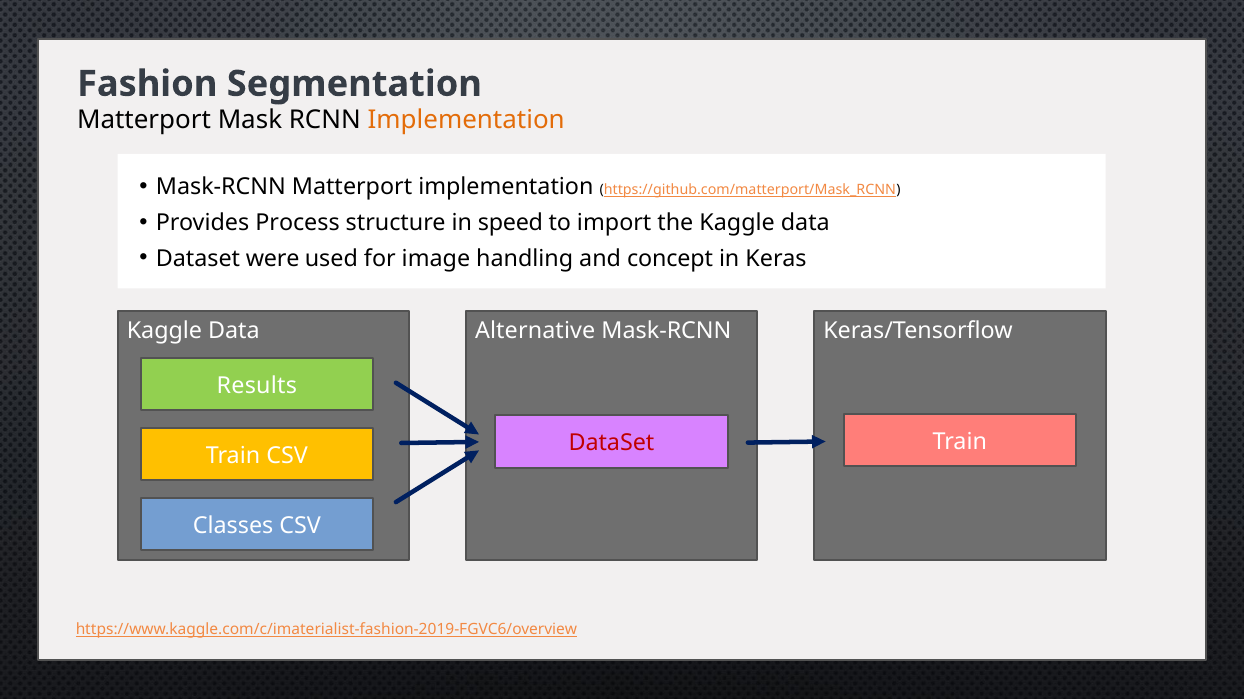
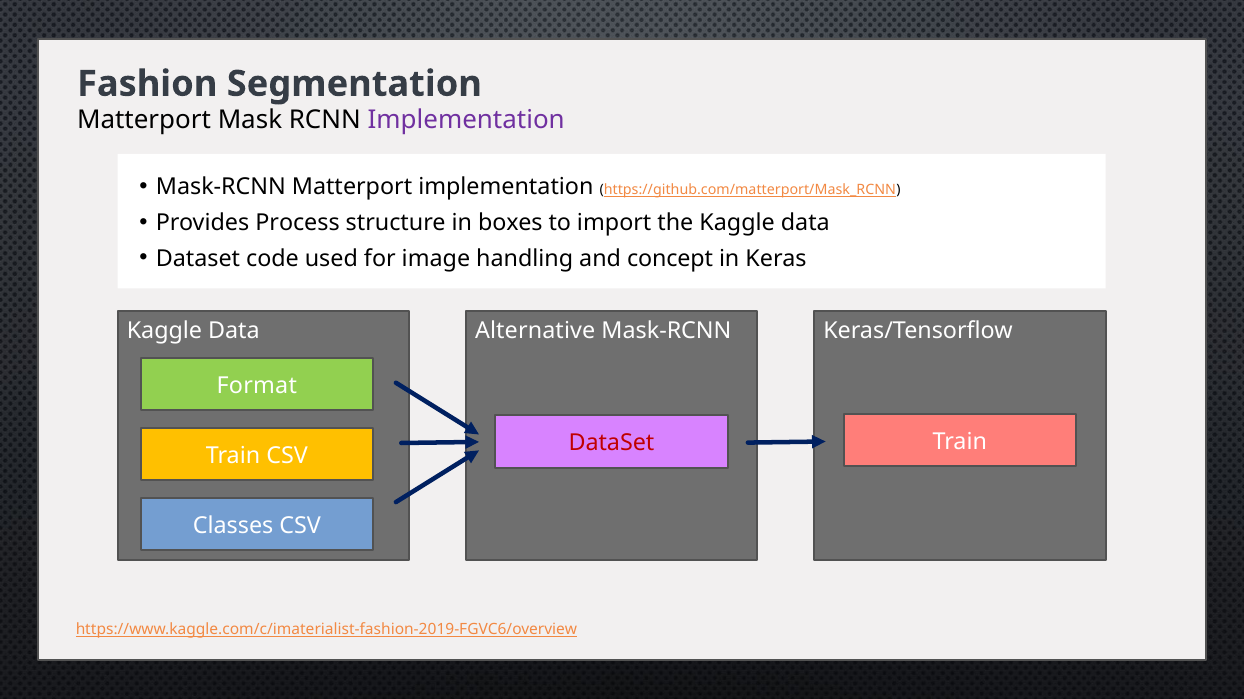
Implementation at (466, 121) colour: orange -> purple
speed: speed -> boxes
were: were -> code
Results: Results -> Format
